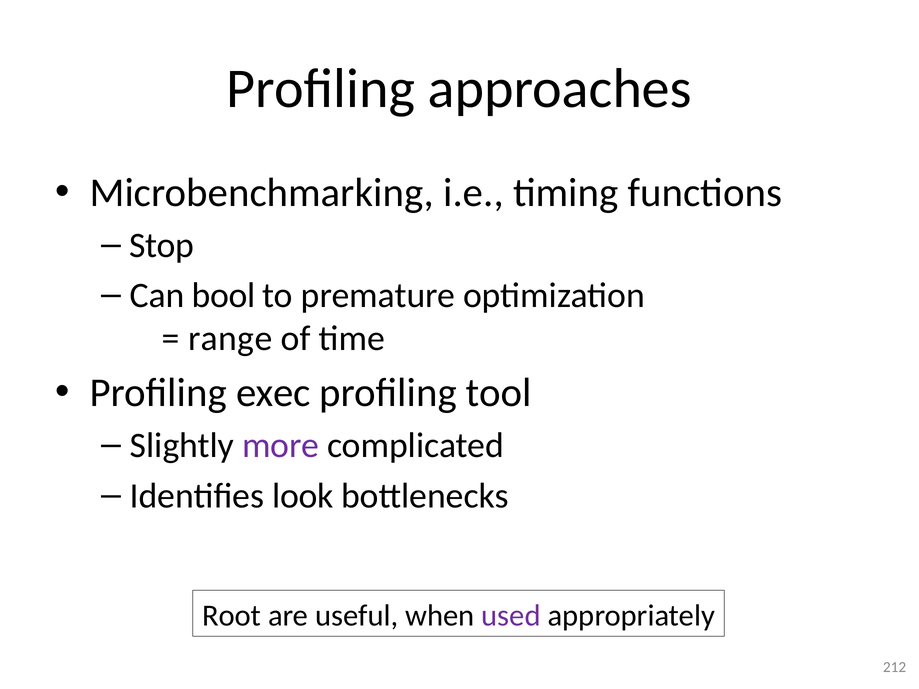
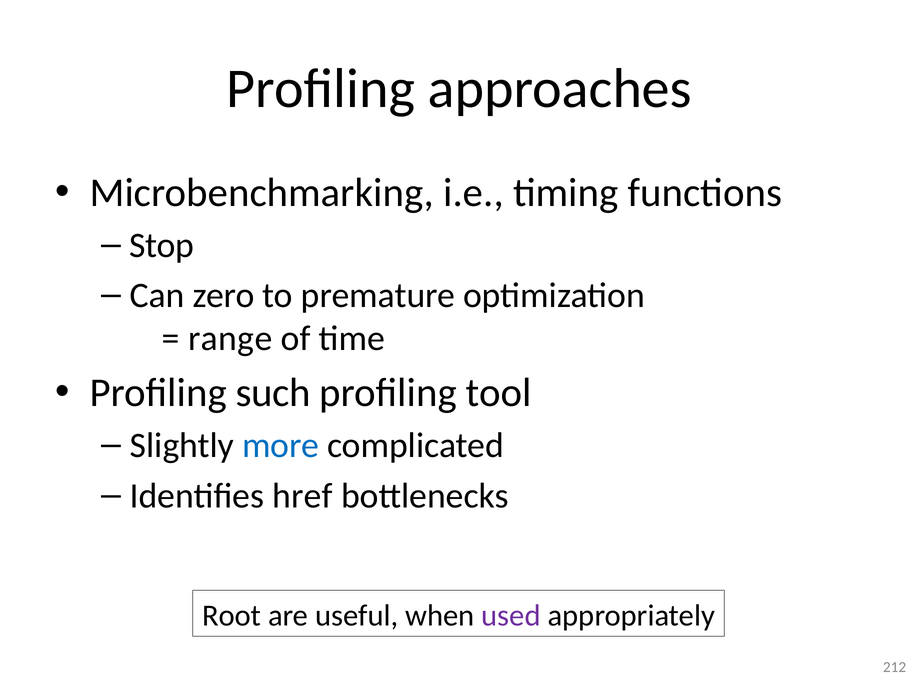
bool: bool -> zero
exec: exec -> such
more colour: purple -> blue
look: look -> href
